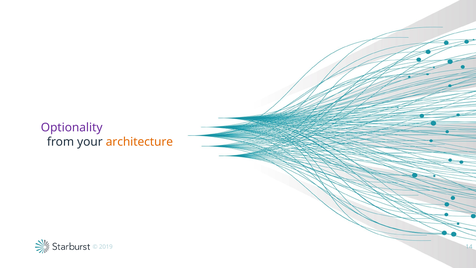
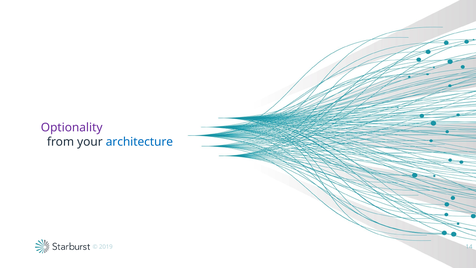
architecture colour: orange -> blue
